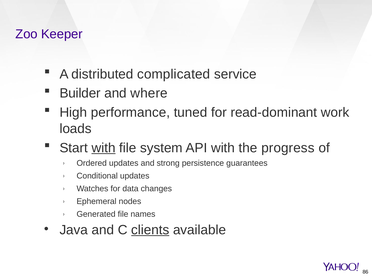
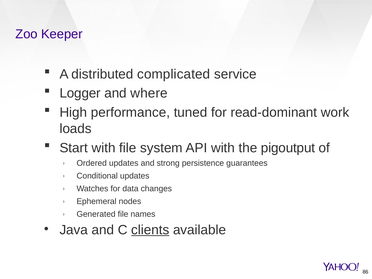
Builder: Builder -> Logger
with at (104, 148) underline: present -> none
progress: progress -> pigoutput
